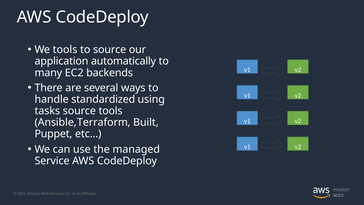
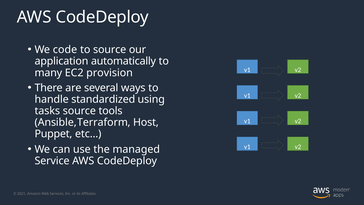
We tools: tools -> code
backends: backends -> provision
Built: Built -> Host
